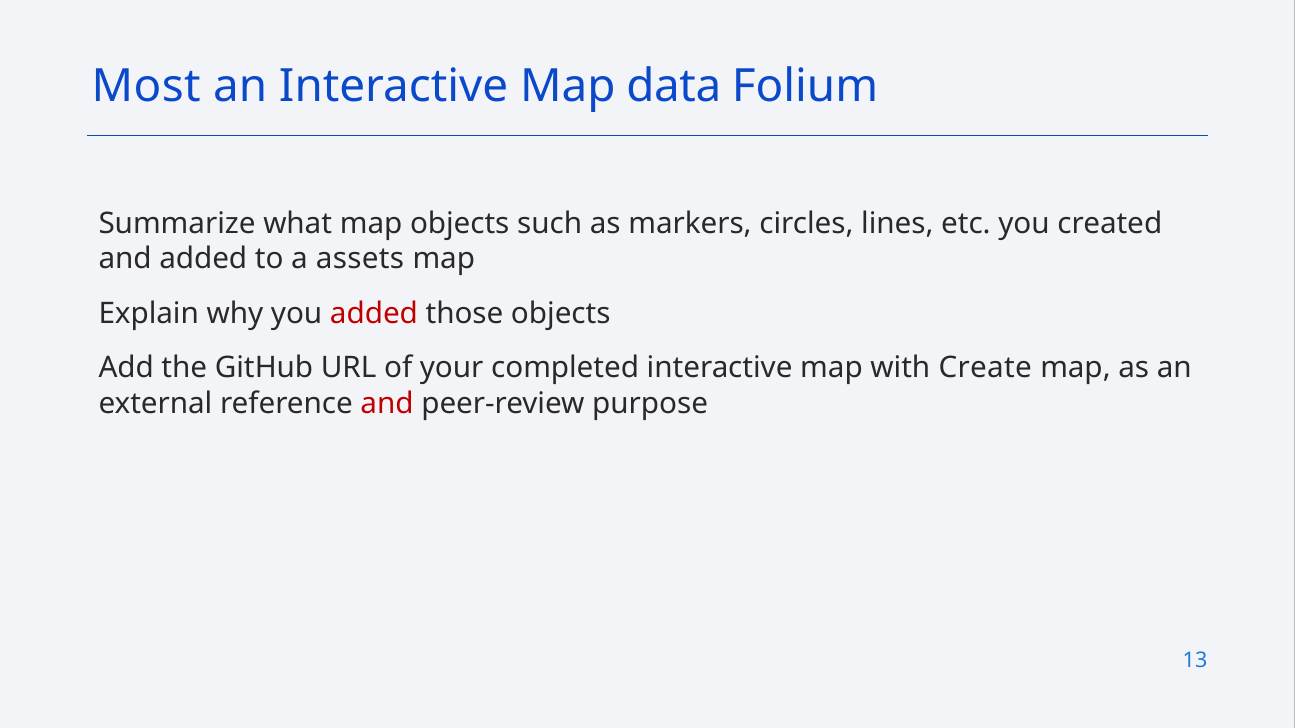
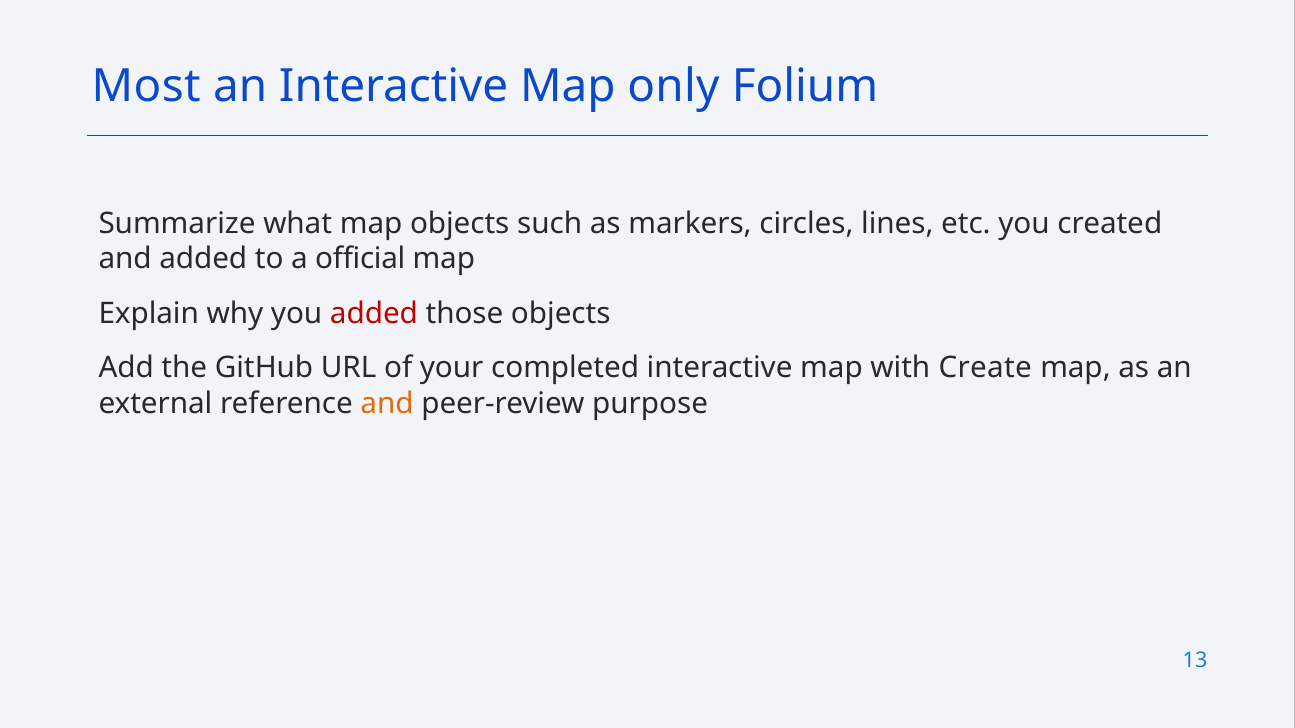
data: data -> only
assets: assets -> official
and at (387, 404) colour: red -> orange
